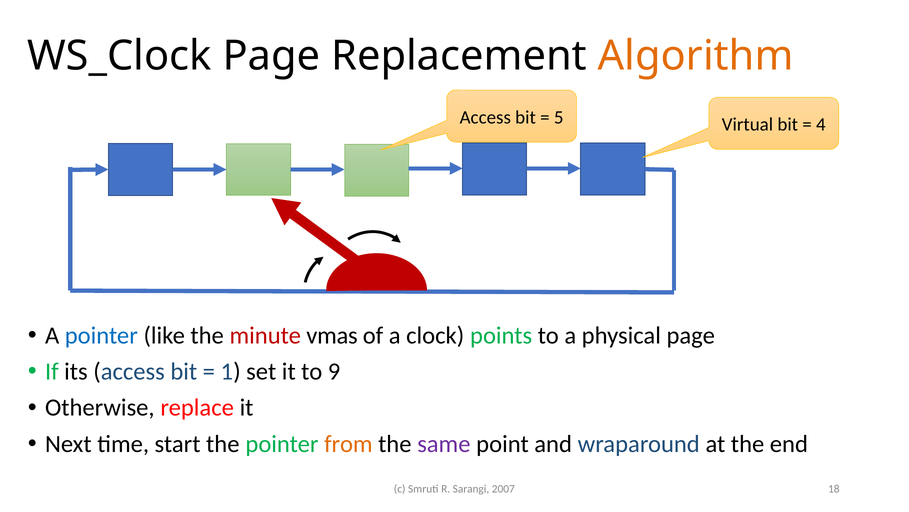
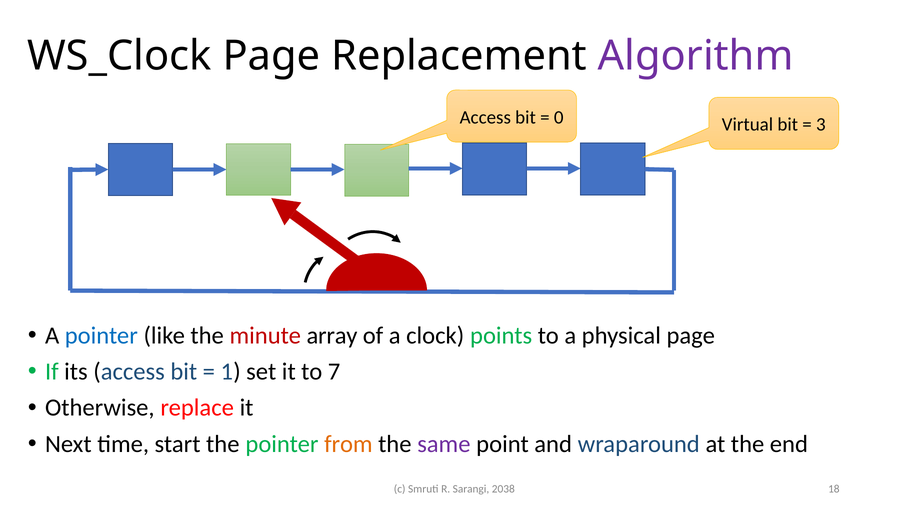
Algorithm colour: orange -> purple
5: 5 -> 0
4: 4 -> 3
vmas: vmas -> array
9: 9 -> 7
2007: 2007 -> 2038
